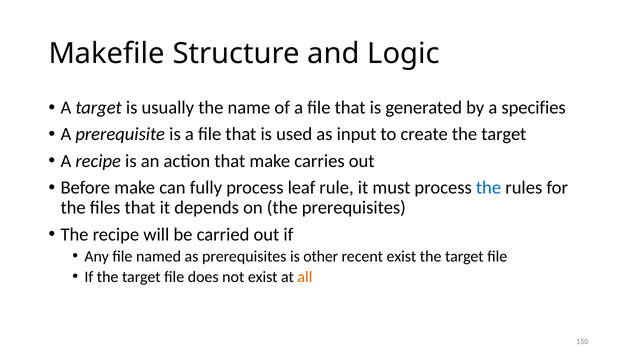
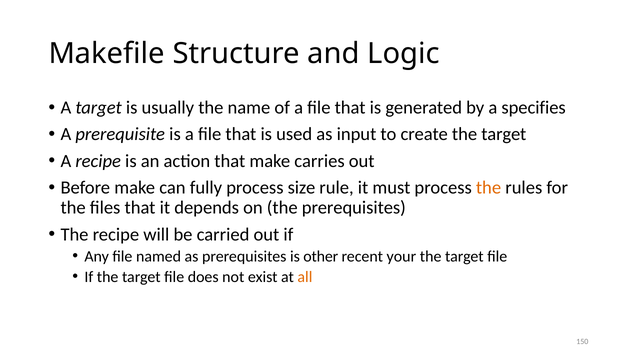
leaf: leaf -> size
the at (489, 188) colour: blue -> orange
recent exist: exist -> your
